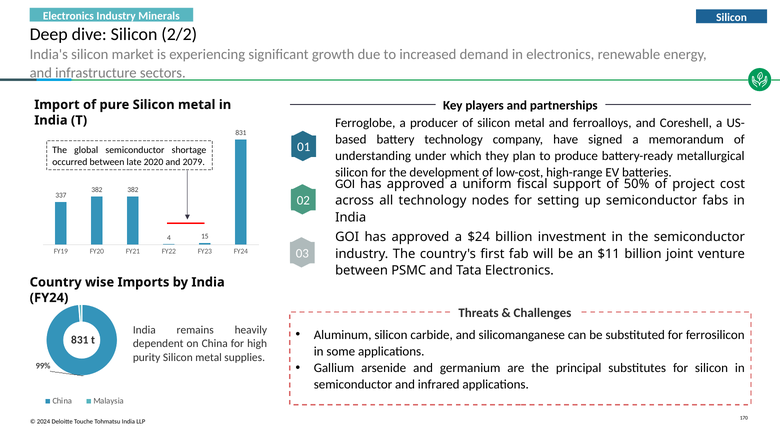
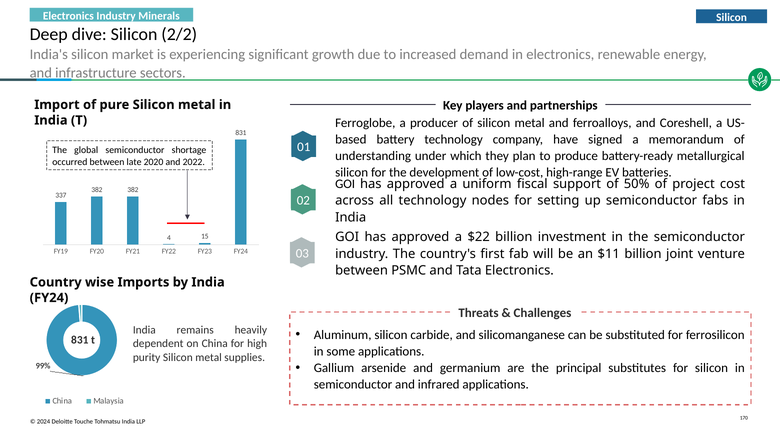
2079: 2079 -> 2022
$24: $24 -> $22
